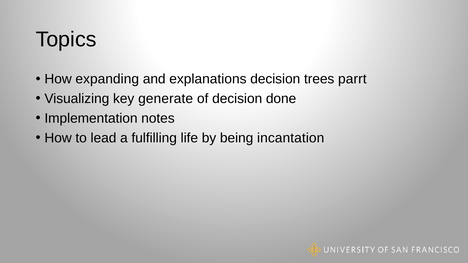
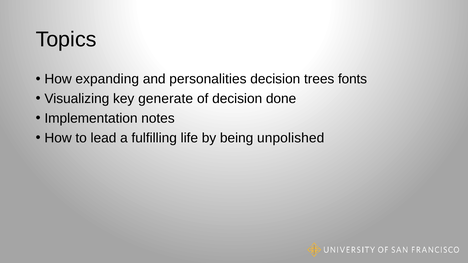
explanations: explanations -> personalities
parrt: parrt -> fonts
incantation: incantation -> unpolished
